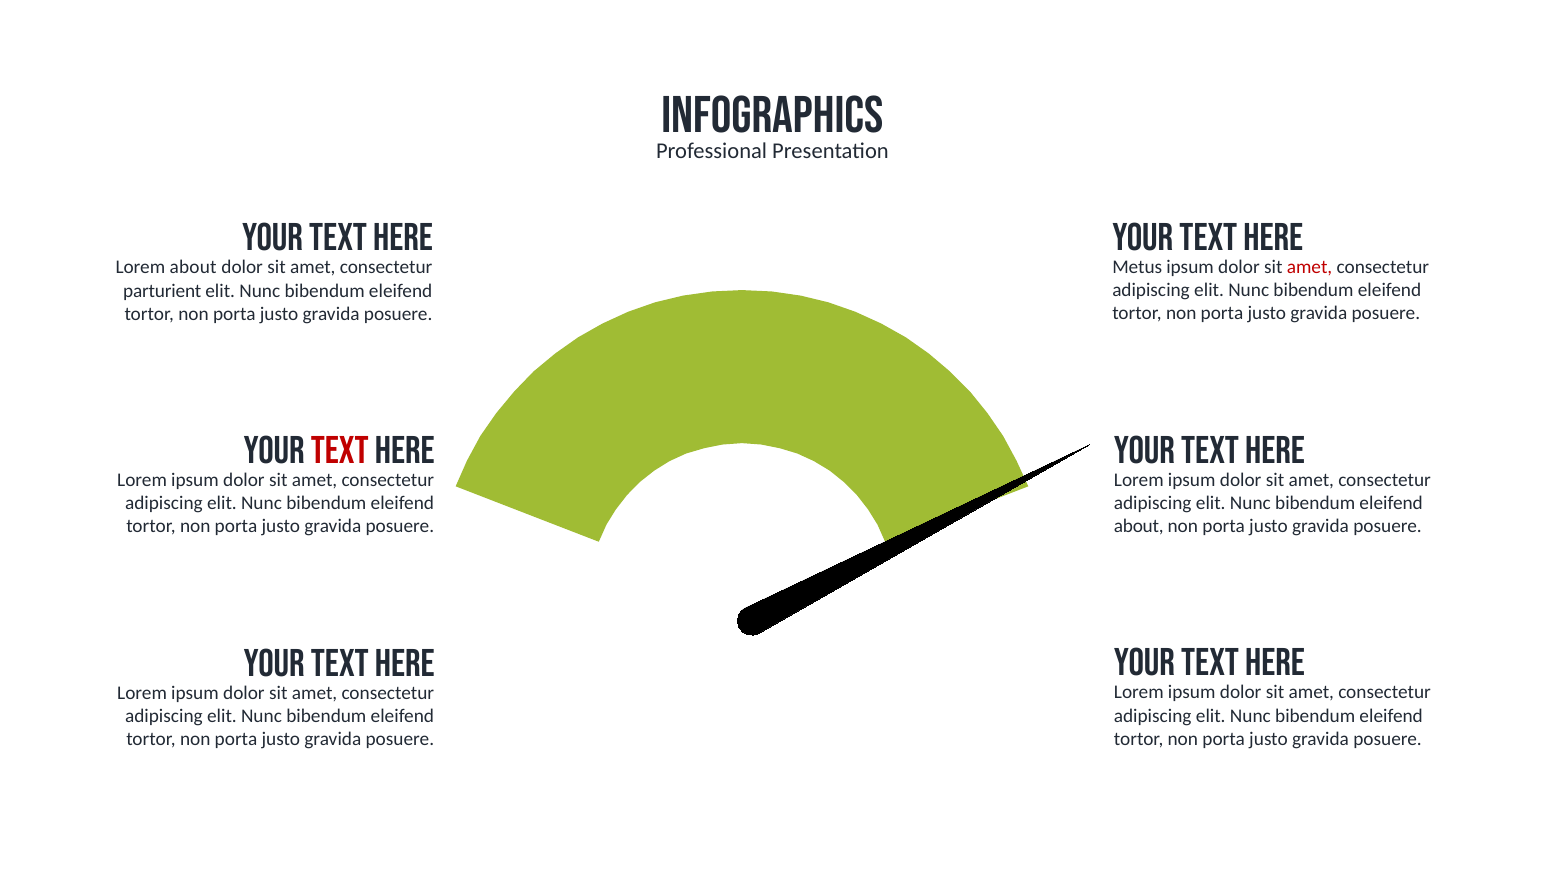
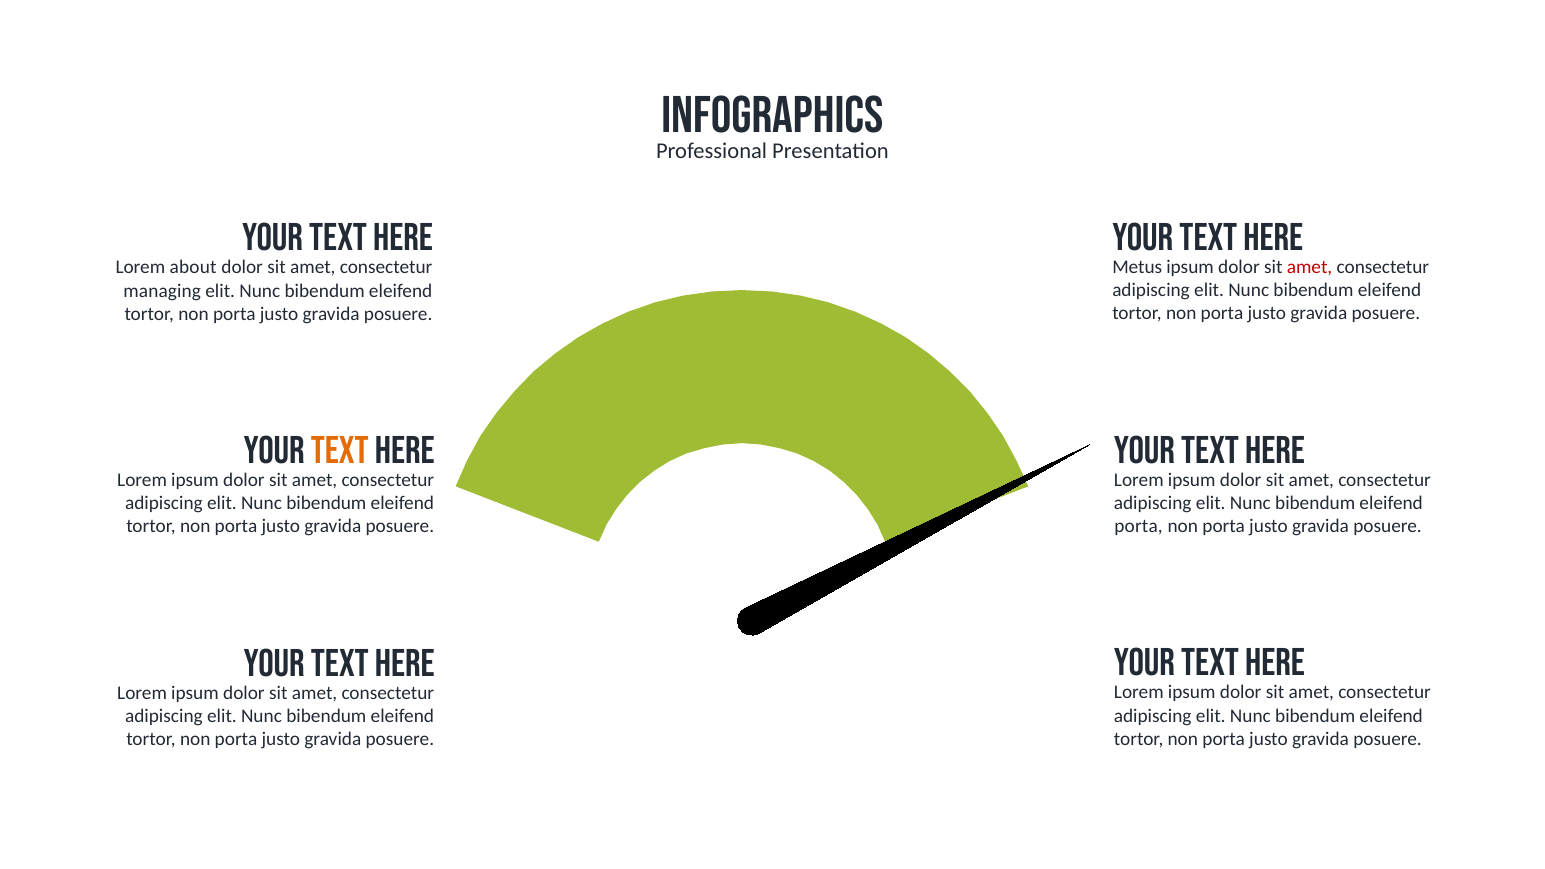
parturient: parturient -> managing
text at (340, 451) colour: red -> orange
about at (1139, 526): about -> porta
